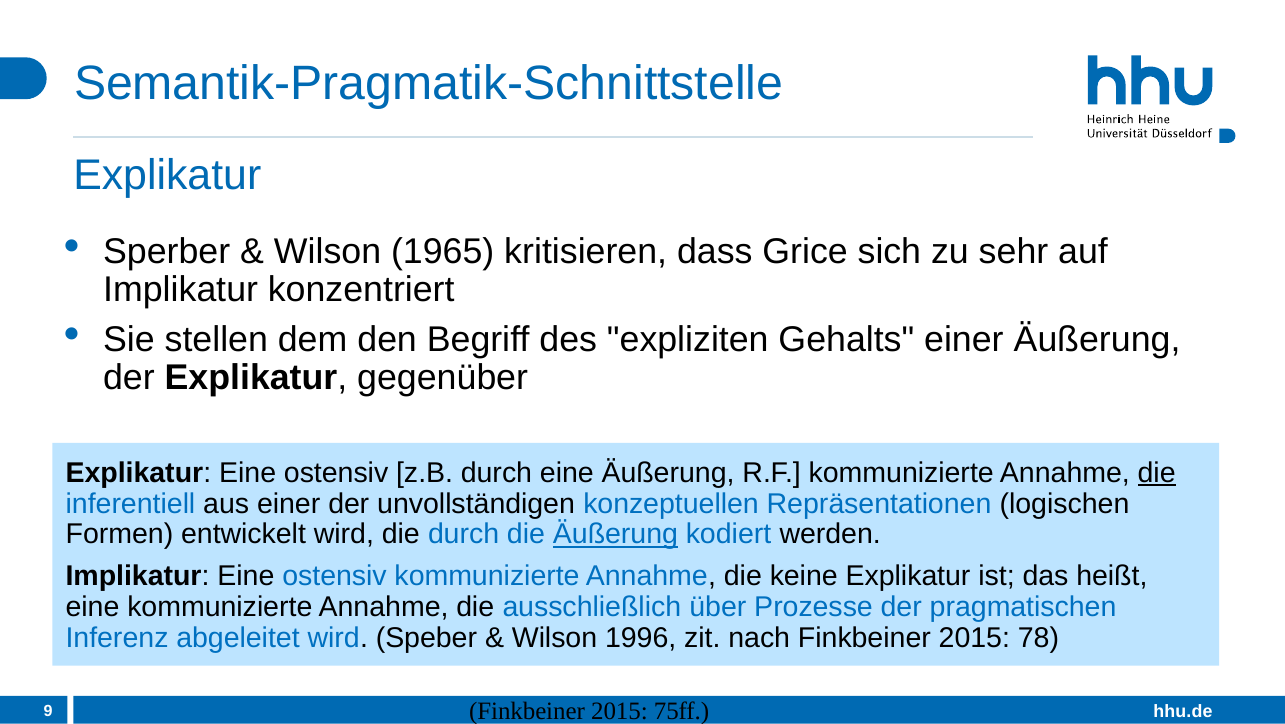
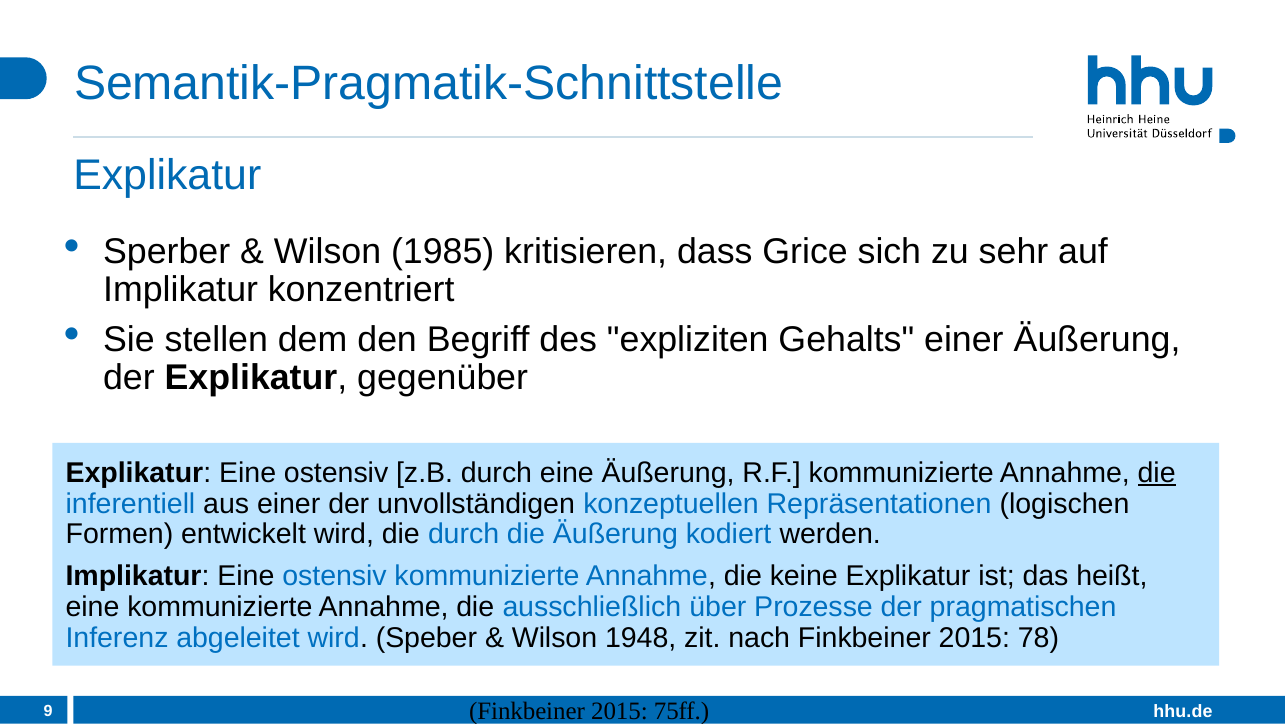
1965: 1965 -> 1985
Äußerung at (615, 534) underline: present -> none
1996: 1996 -> 1948
